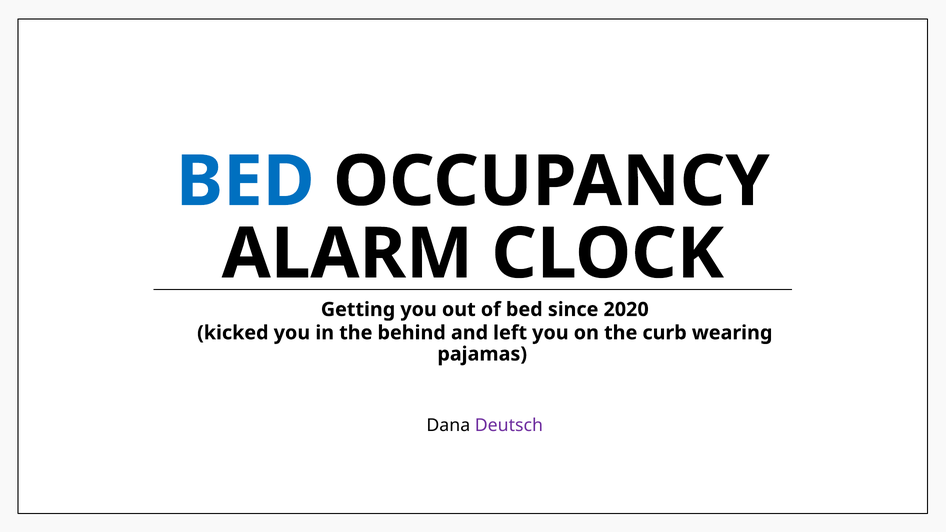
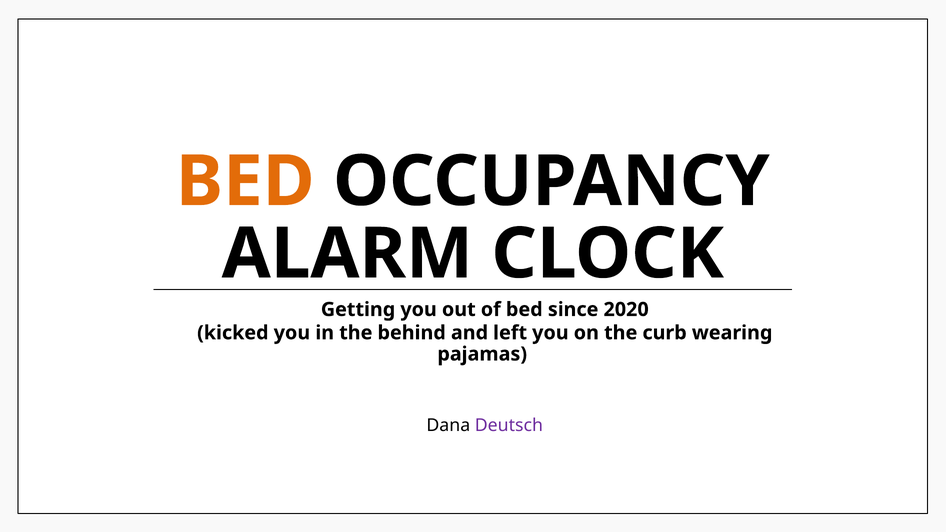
BED at (245, 182) colour: blue -> orange
